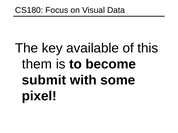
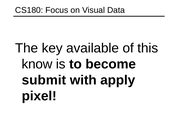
them: them -> know
some: some -> apply
